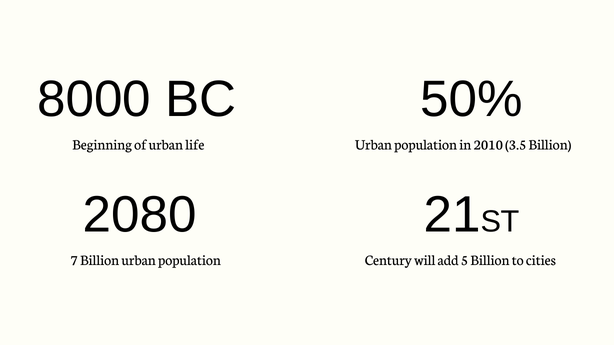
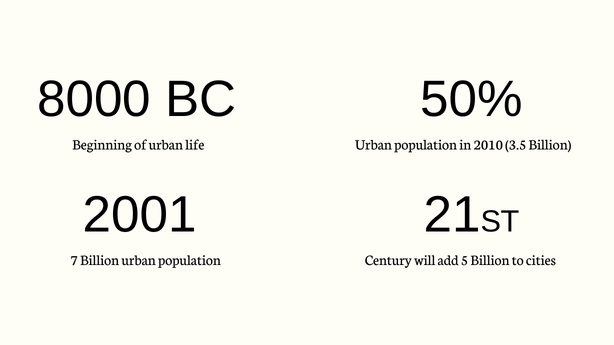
2080: 2080 -> 2001
